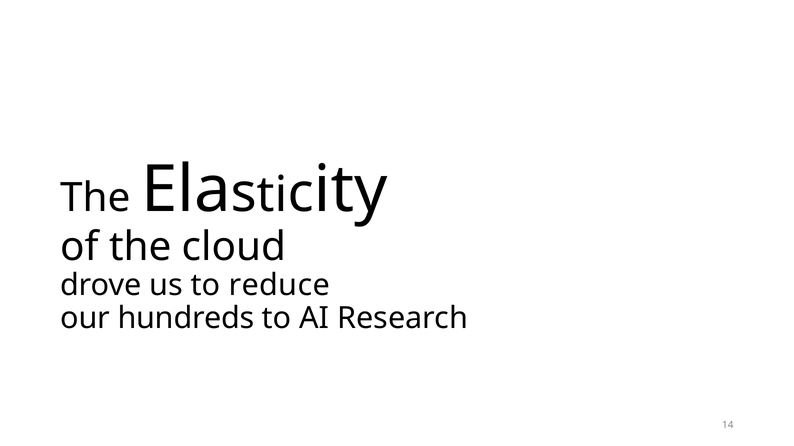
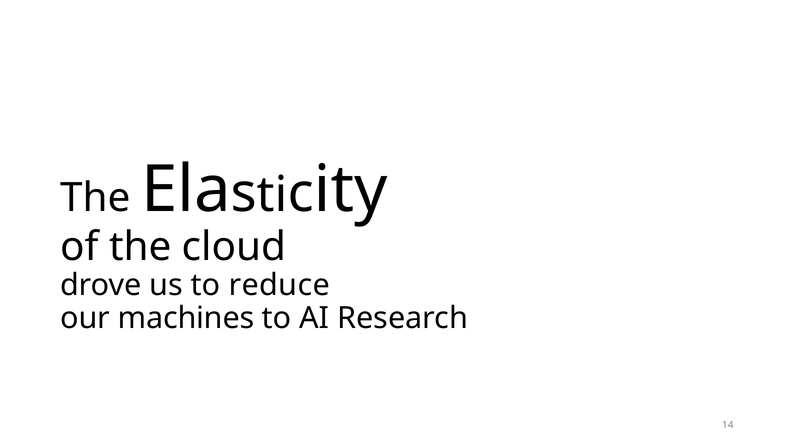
hundreds: hundreds -> machines
